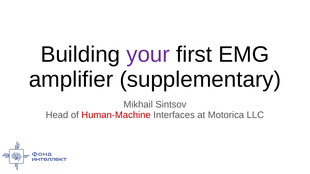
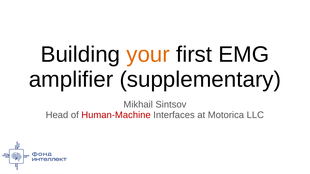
your colour: purple -> orange
